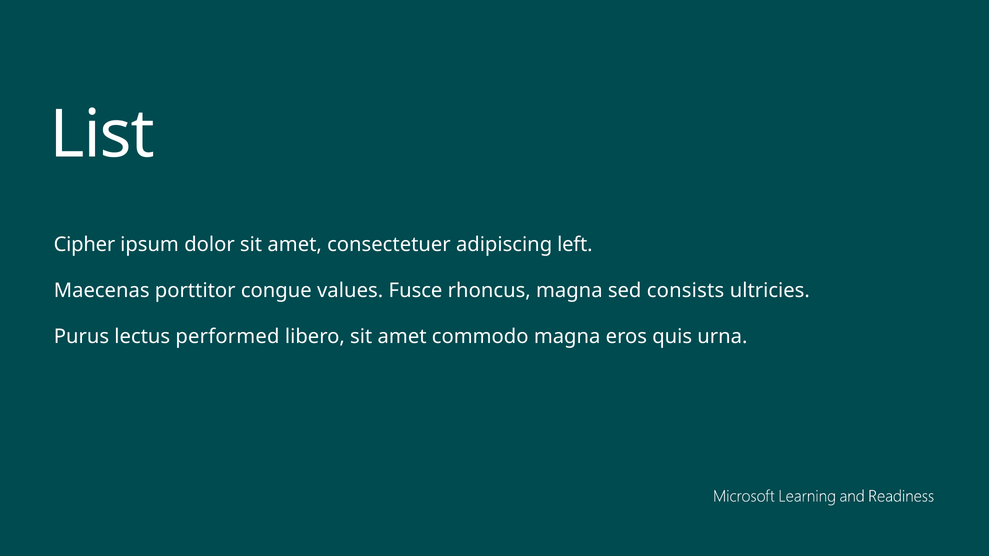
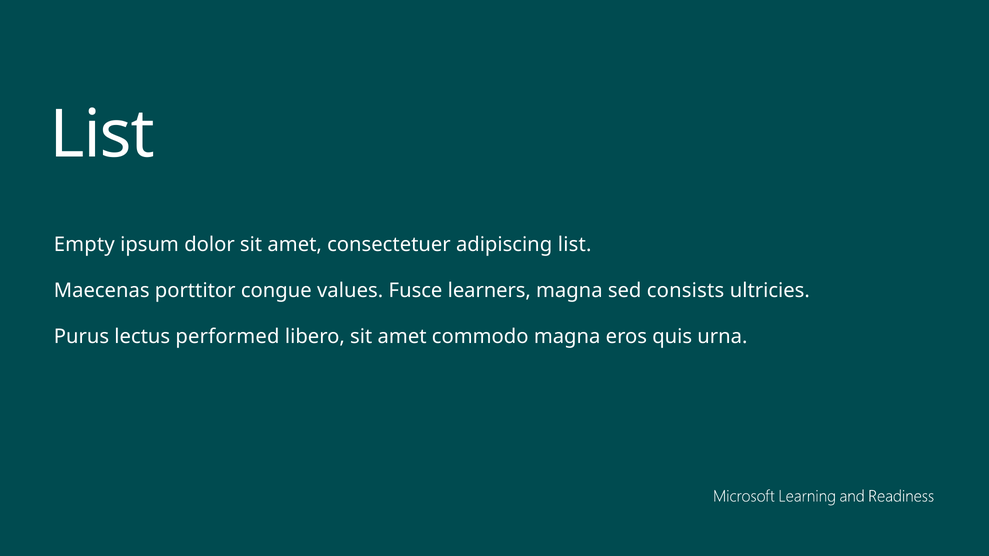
Cipher: Cipher -> Empty
adipiscing left: left -> list
rhoncus: rhoncus -> learners
